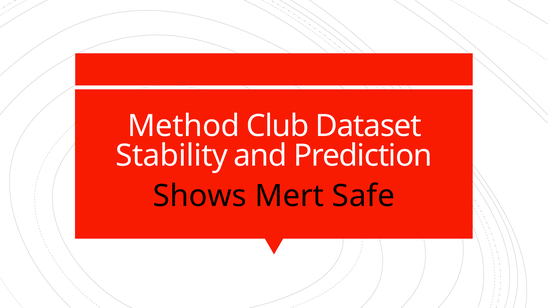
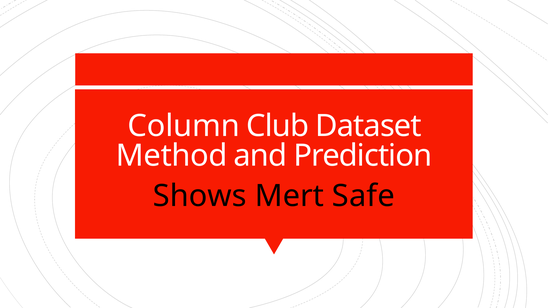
Method: Method -> Column
Stability: Stability -> Method
